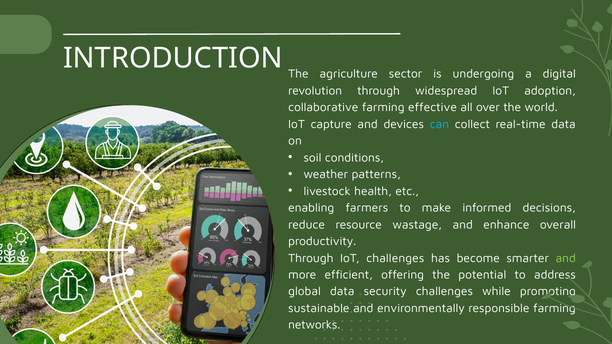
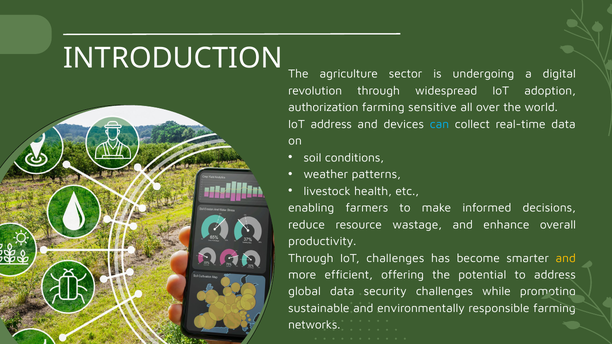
collaborative: collaborative -> authorization
effective: effective -> sensitive
IoT capture: capture -> address
and at (566, 258) colour: light green -> yellow
